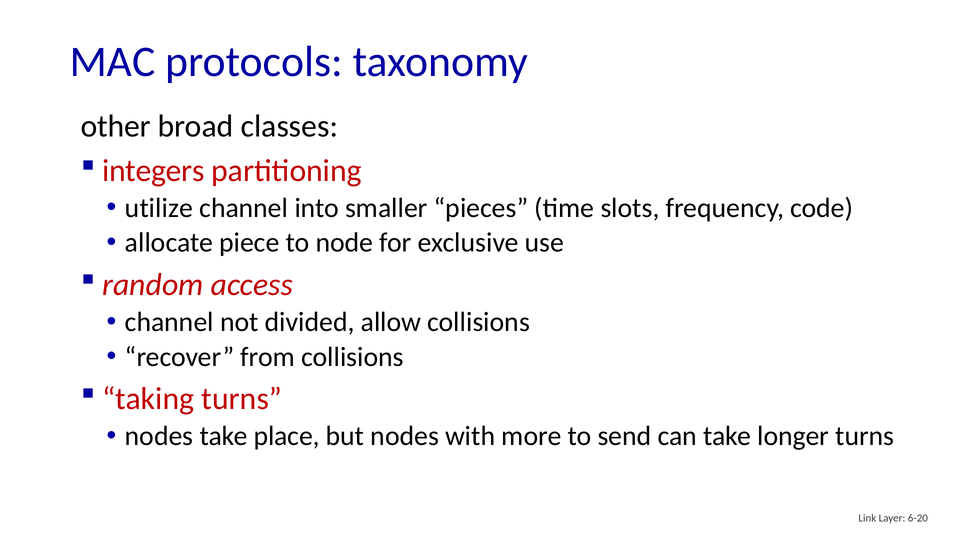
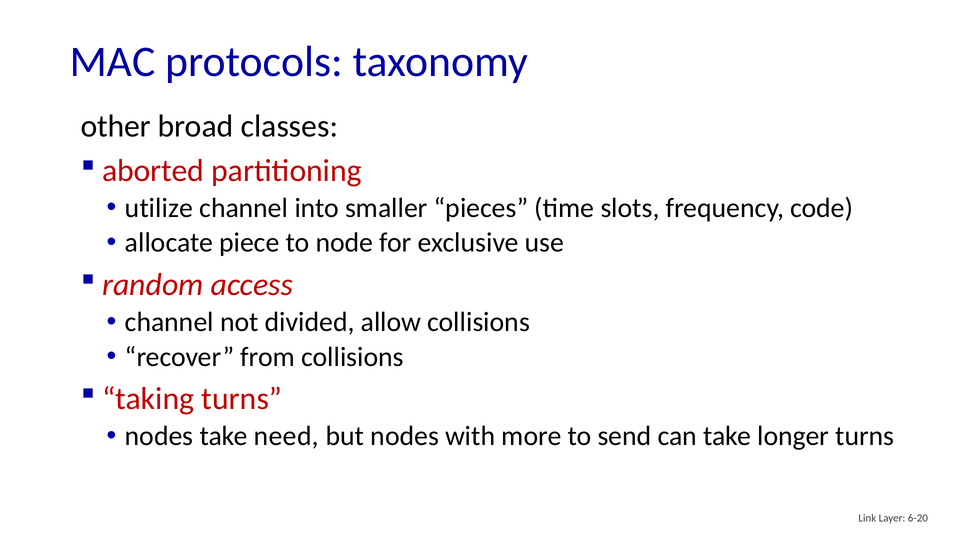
integers: integers -> aborted
place: place -> need
